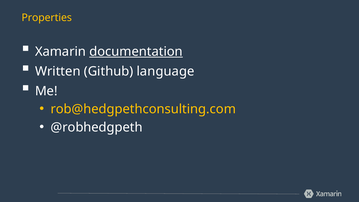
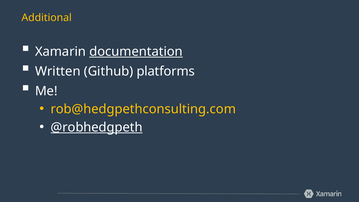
Properties: Properties -> Additional
language: language -> platforms
@robhedgpeth underline: none -> present
